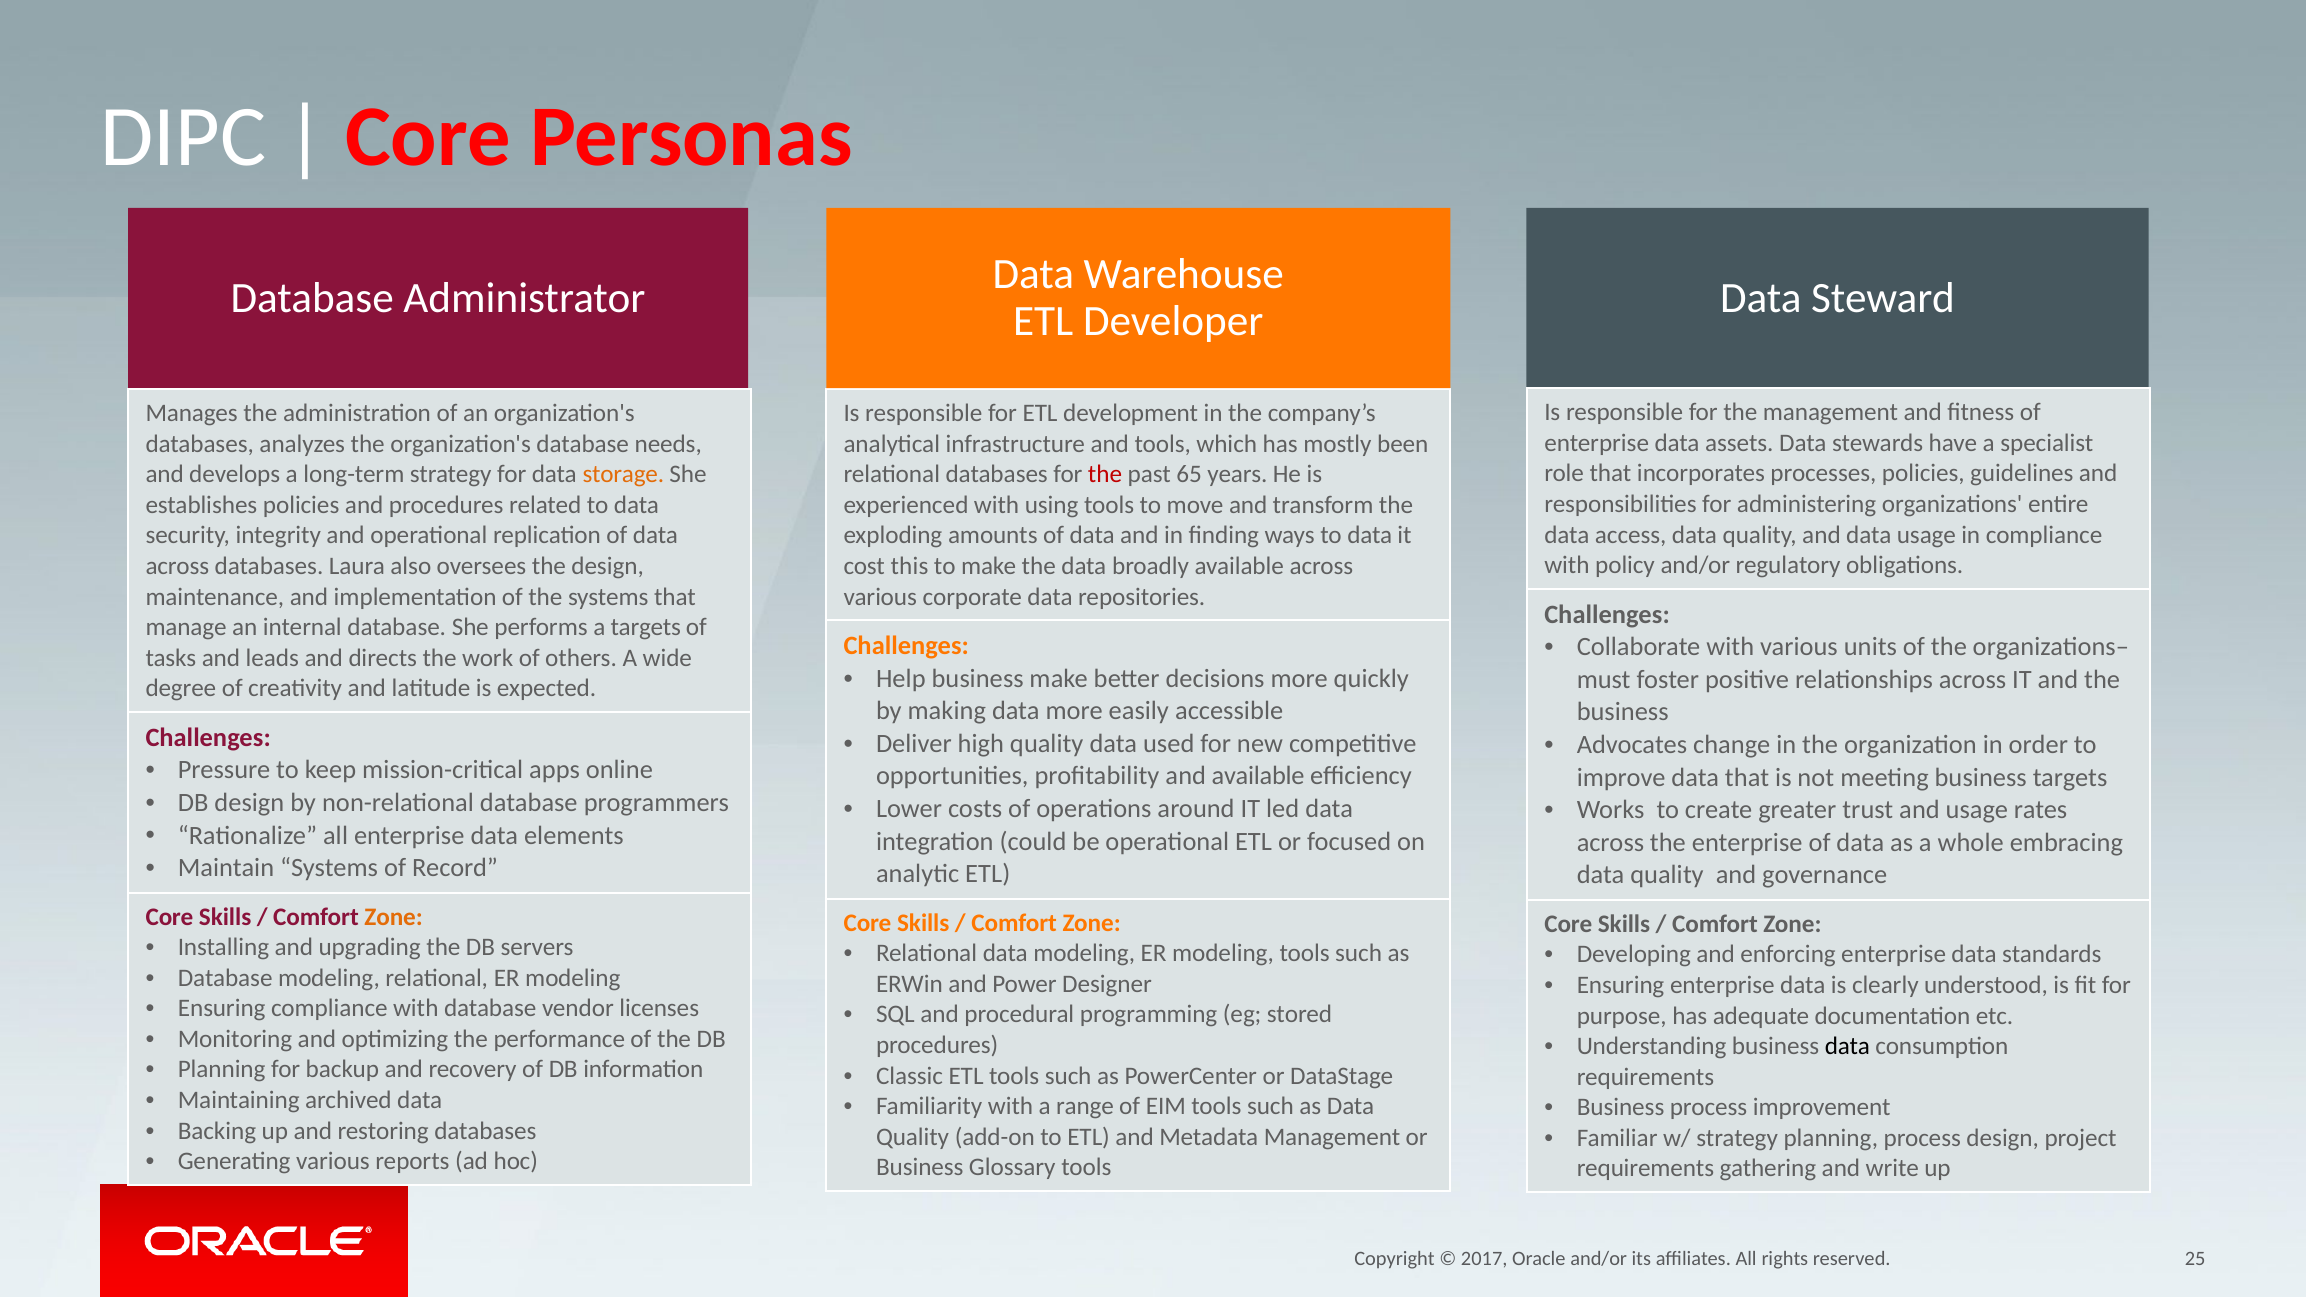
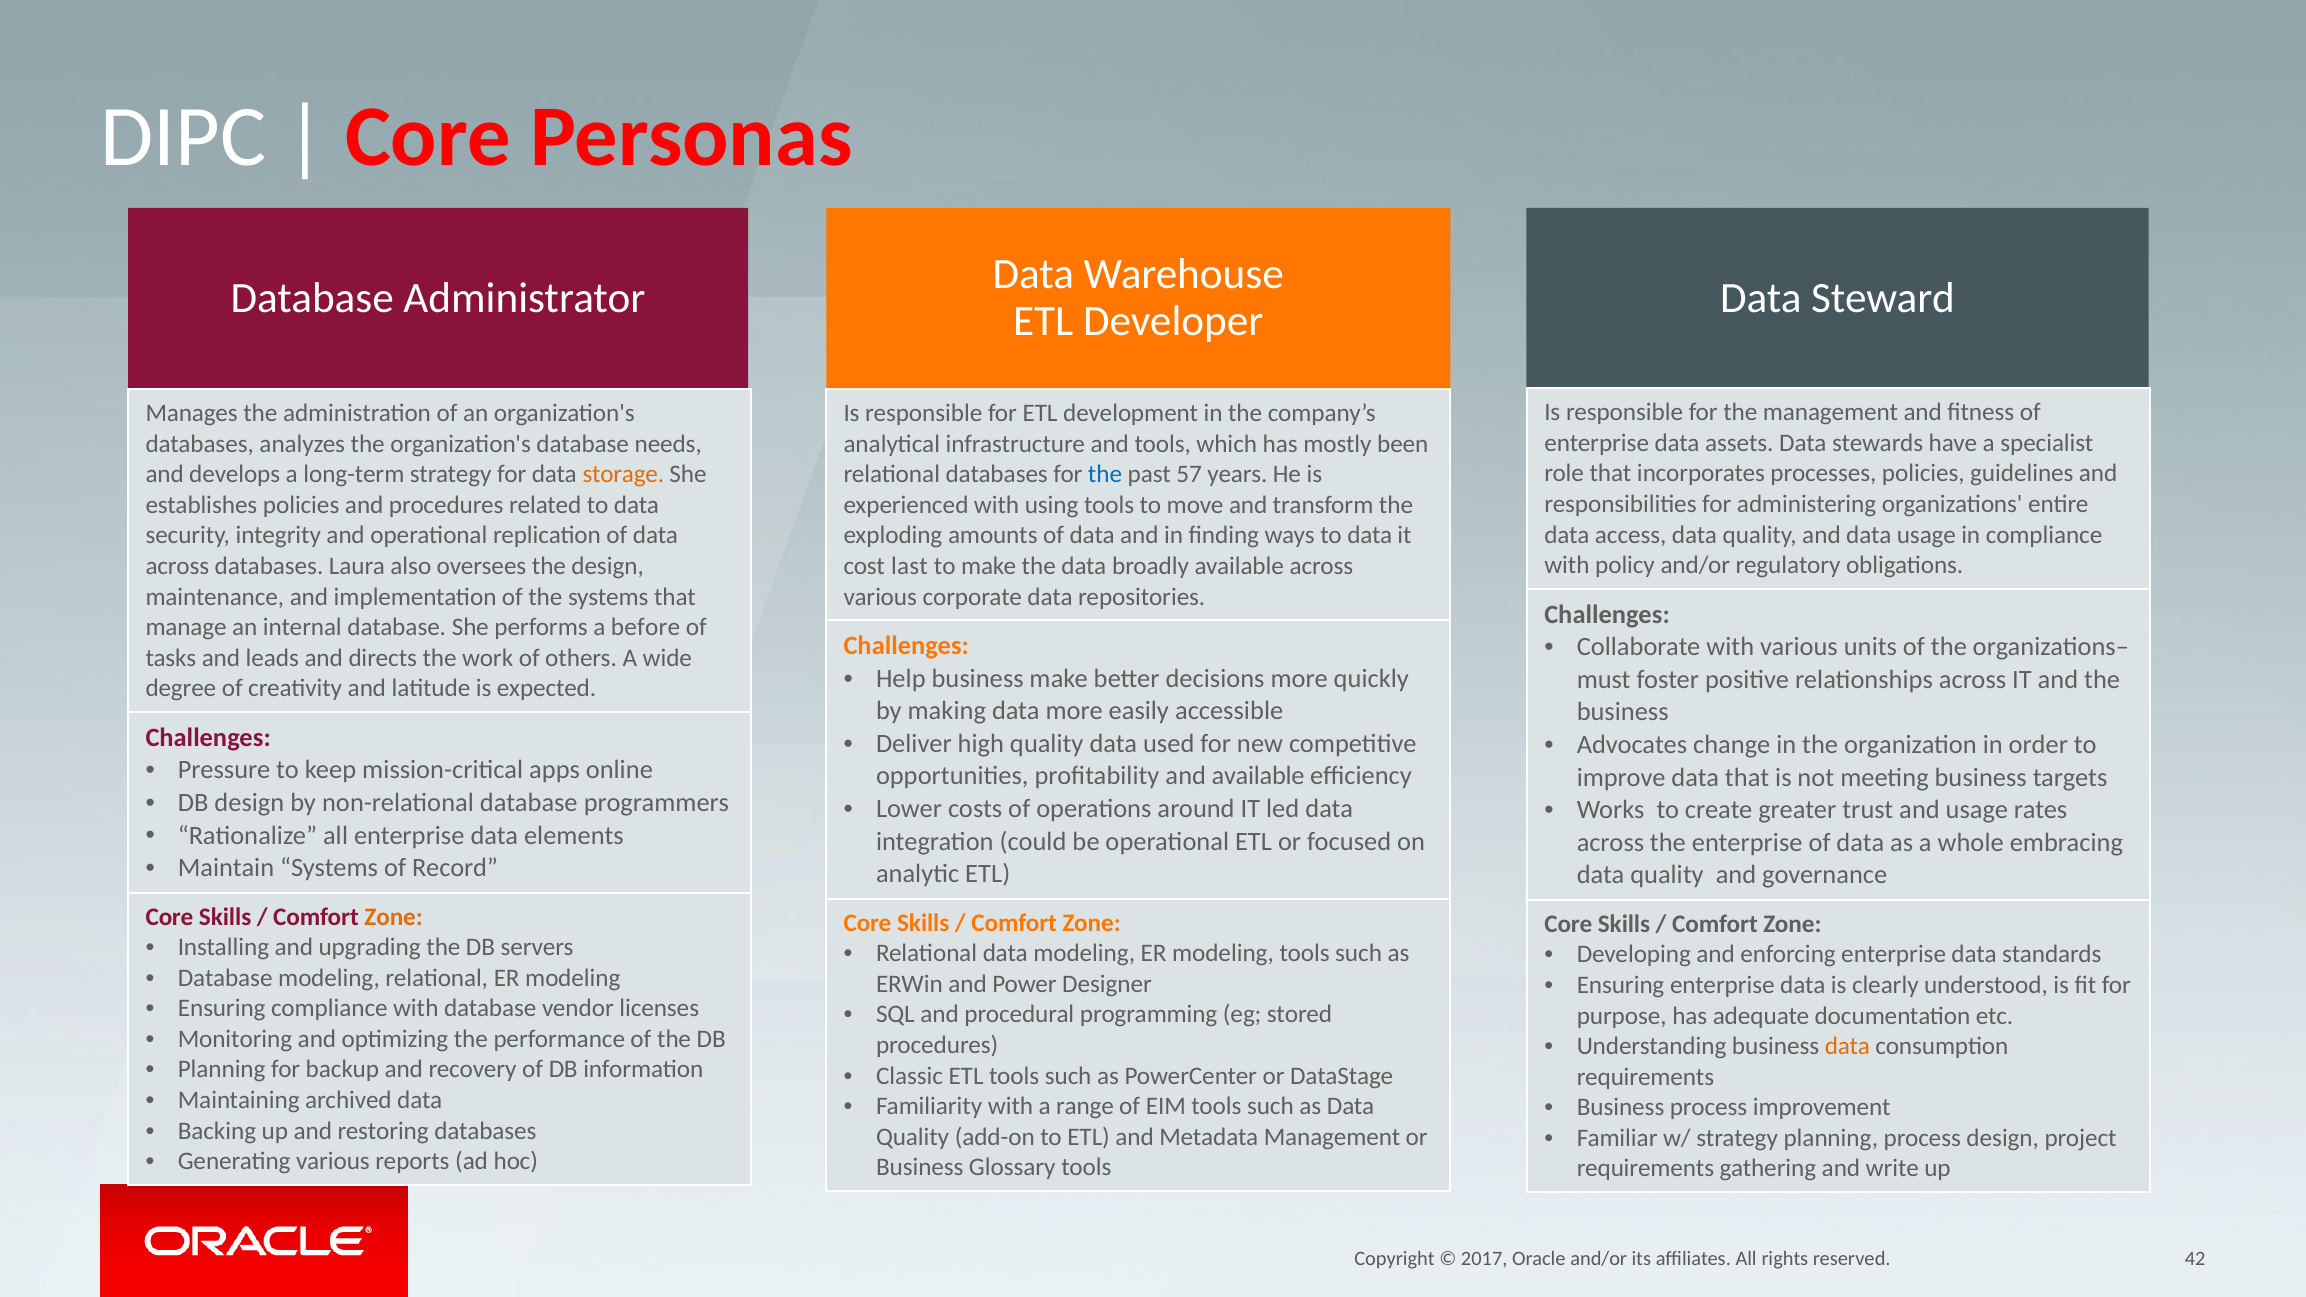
the at (1105, 475) colour: red -> blue
65: 65 -> 57
this: this -> last
a targets: targets -> before
data at (1847, 1046) colour: black -> orange
25: 25 -> 42
